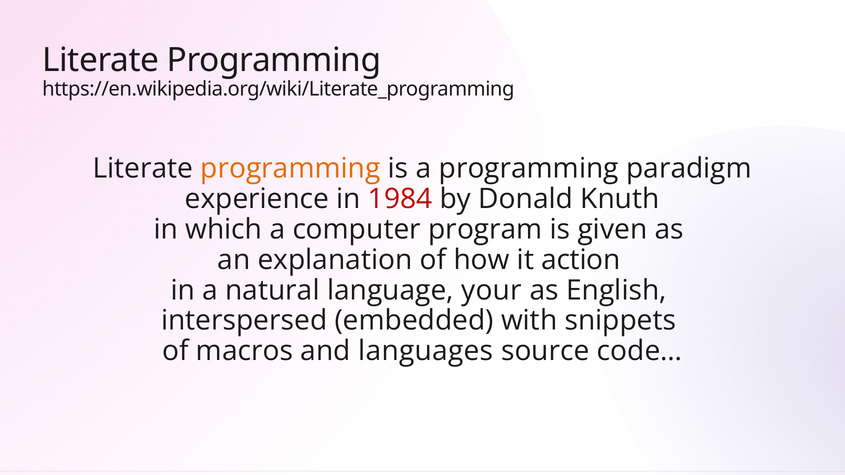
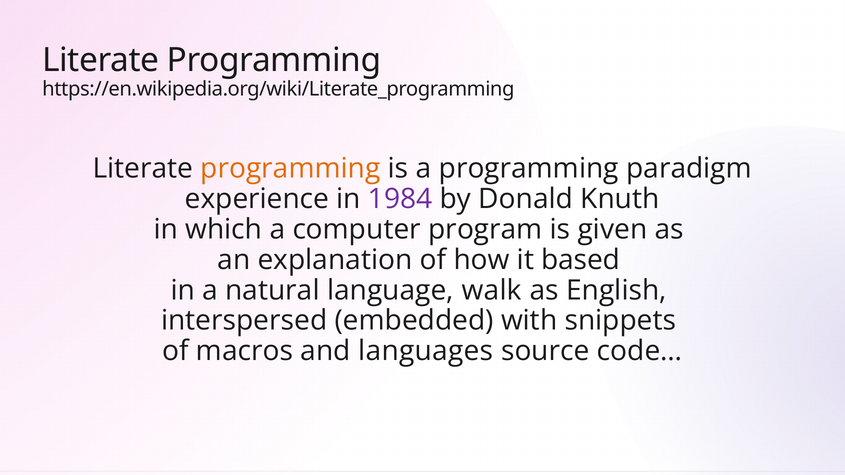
1984 colour: red -> purple
action: action -> based
your: your -> walk
